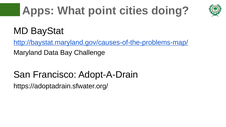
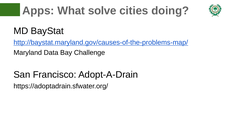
point: point -> solve
